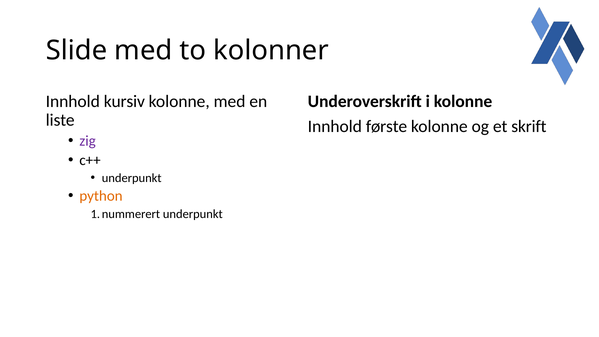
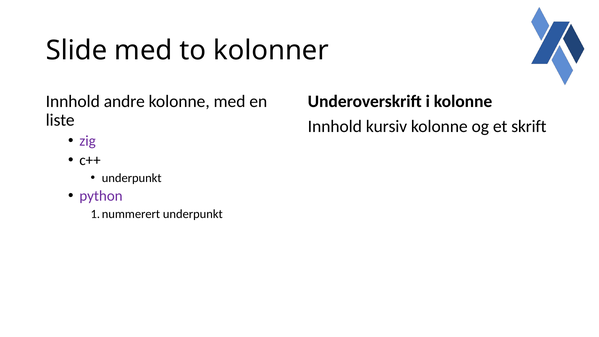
kursiv: kursiv -> andre
første: første -> kursiv
python colour: orange -> purple
